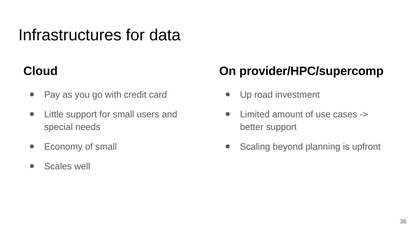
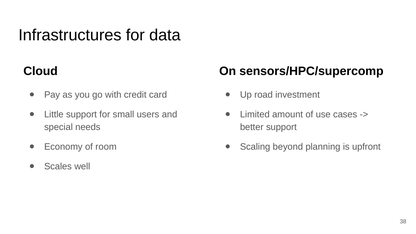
provider/HPC/supercomp: provider/HPC/supercomp -> sensors/HPC/supercomp
of small: small -> room
